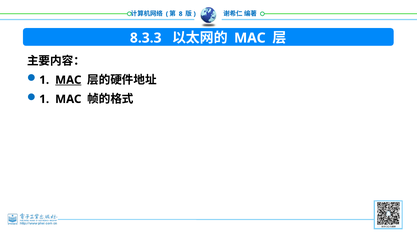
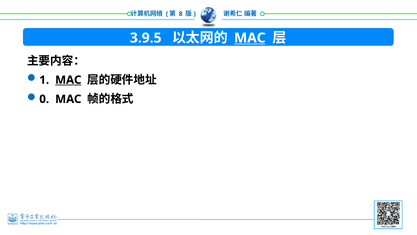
8.3.3: 8.3.3 -> 3.9.5
MAC at (250, 38) underline: none -> present
1 at (44, 99): 1 -> 0
